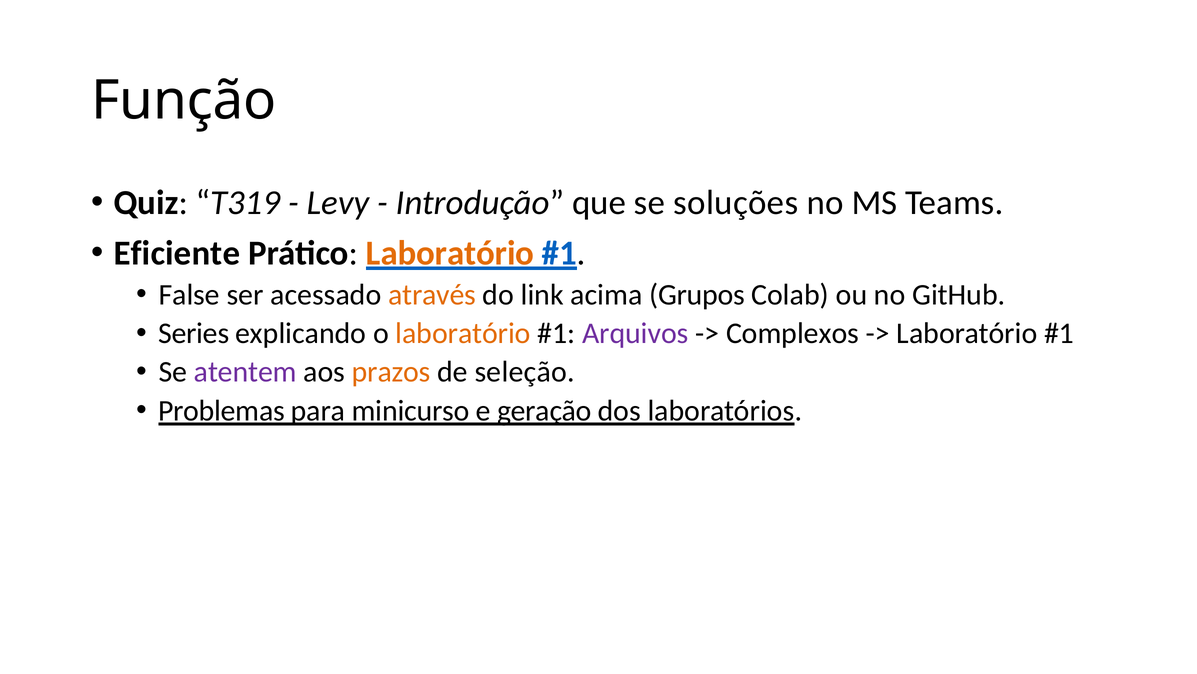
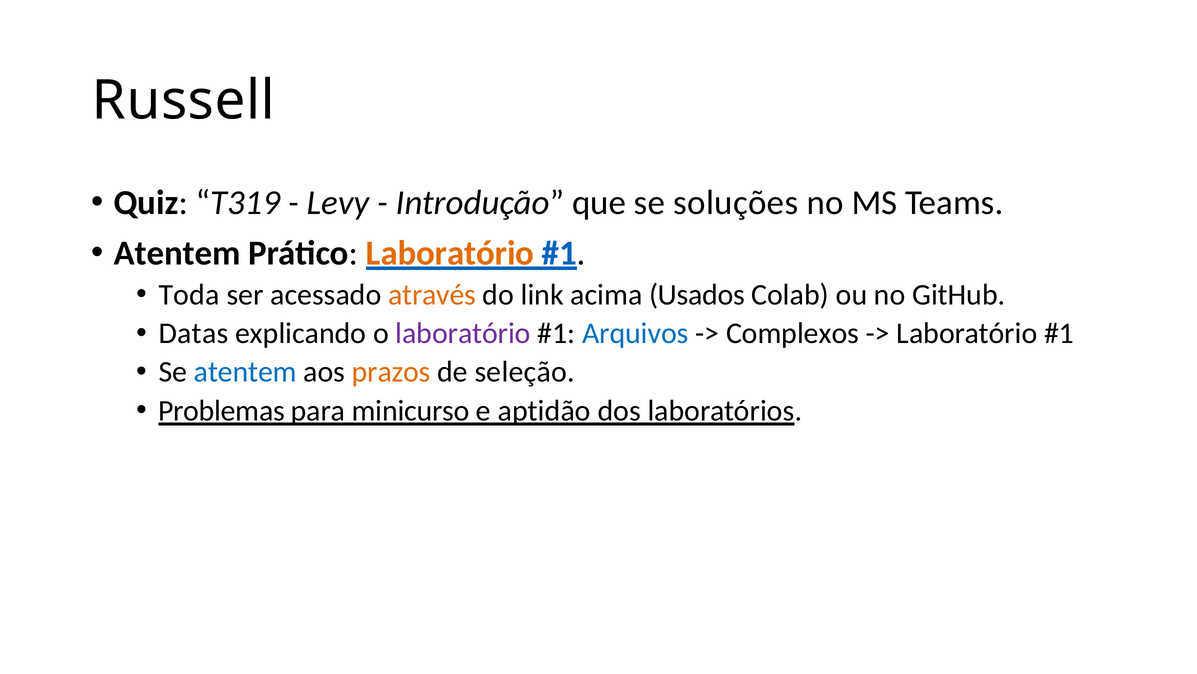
Função: Função -> Russell
Eficiente at (177, 253): Eficiente -> Atentem
False: False -> Toda
Grupos: Grupos -> Usados
Series: Series -> Datas
laboratório at (463, 333) colour: orange -> purple
Arquivos colour: purple -> blue
atentem at (245, 372) colour: purple -> blue
geração: geração -> aptidão
